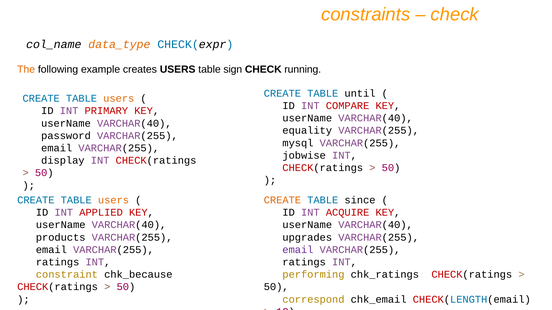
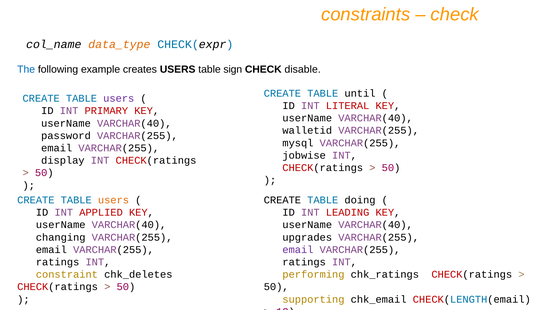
The colour: orange -> blue
running: running -> disable
users at (119, 99) colour: orange -> purple
COMPARE: COMPARE -> LITERAL
equality: equality -> walletid
CREATE at (282, 200) colour: orange -> black
since: since -> doing
ACQUIRE: ACQUIRE -> LEADING
products: products -> changing
chk_because: chk_because -> chk_deletes
correspond: correspond -> supporting
